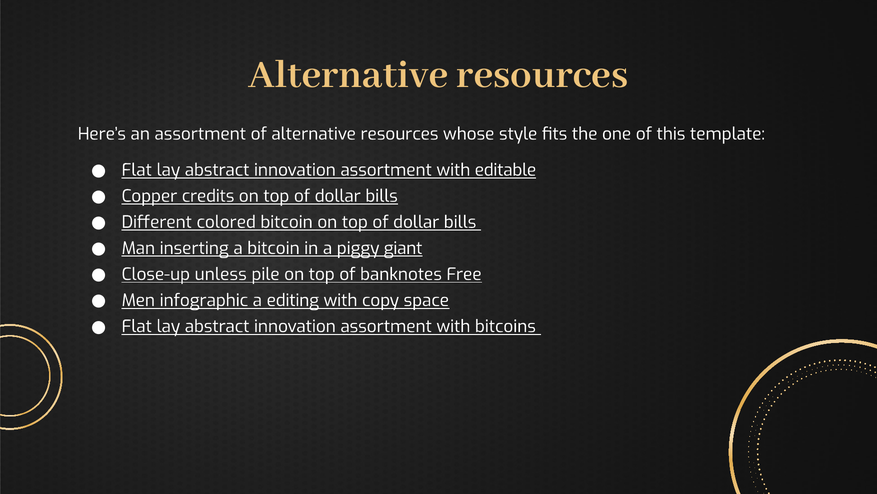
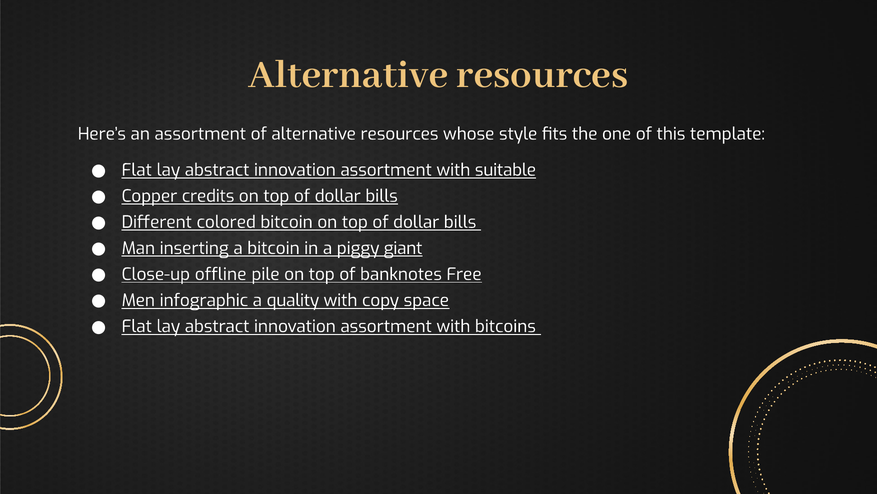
editable: editable -> suitable
unless: unless -> offline
editing: editing -> quality
